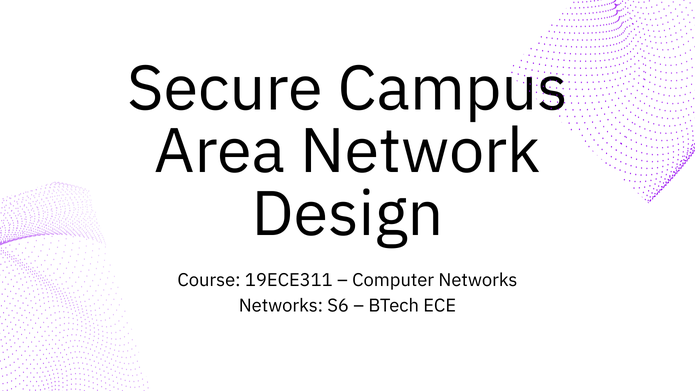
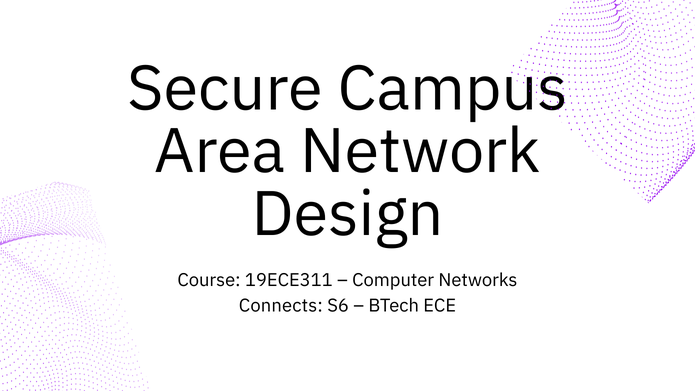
Networks at (281, 306): Networks -> Connects
